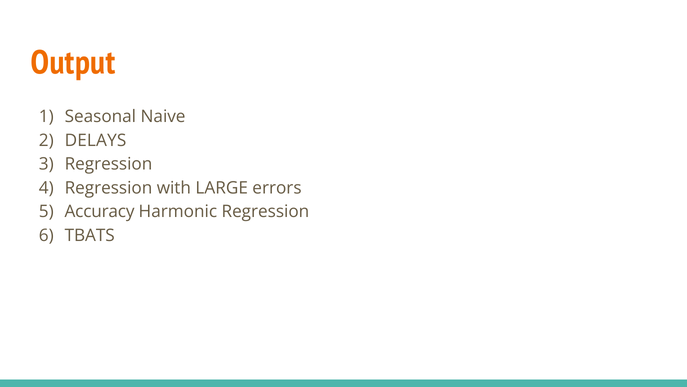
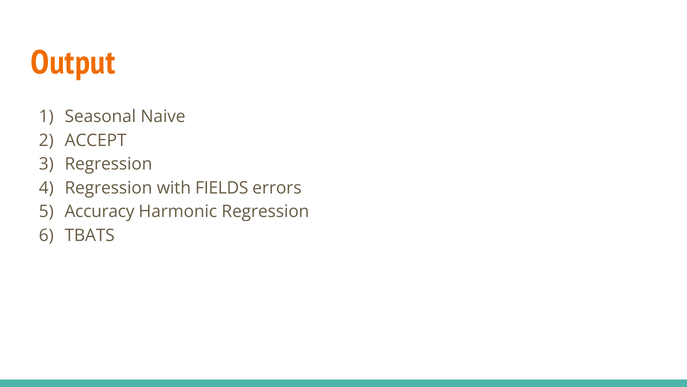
DELAYS: DELAYS -> ACCEPT
LARGE: LARGE -> FIELDS
